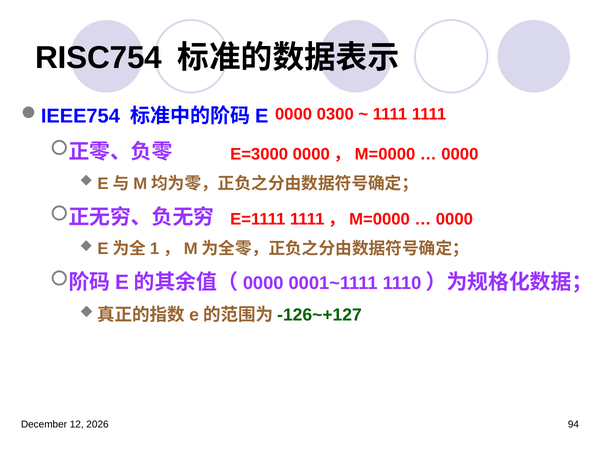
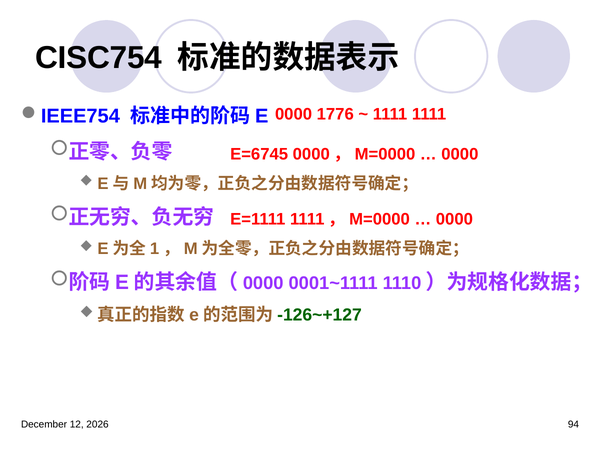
RISC754: RISC754 -> CISC754
0300: 0300 -> 1776
E=3000: E=3000 -> E=6745
